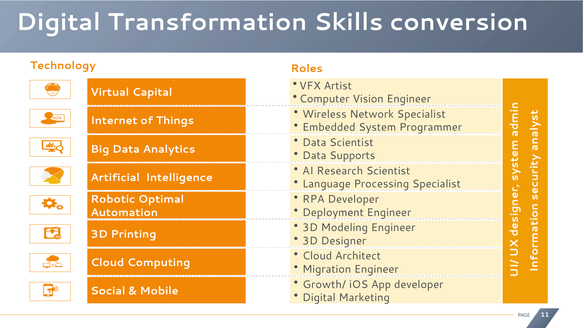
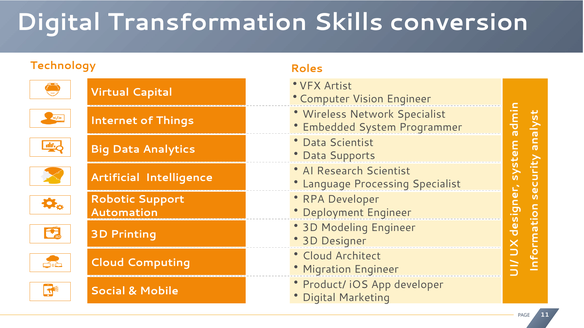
Optimal: Optimal -> Support
Growth/: Growth/ -> Product/
